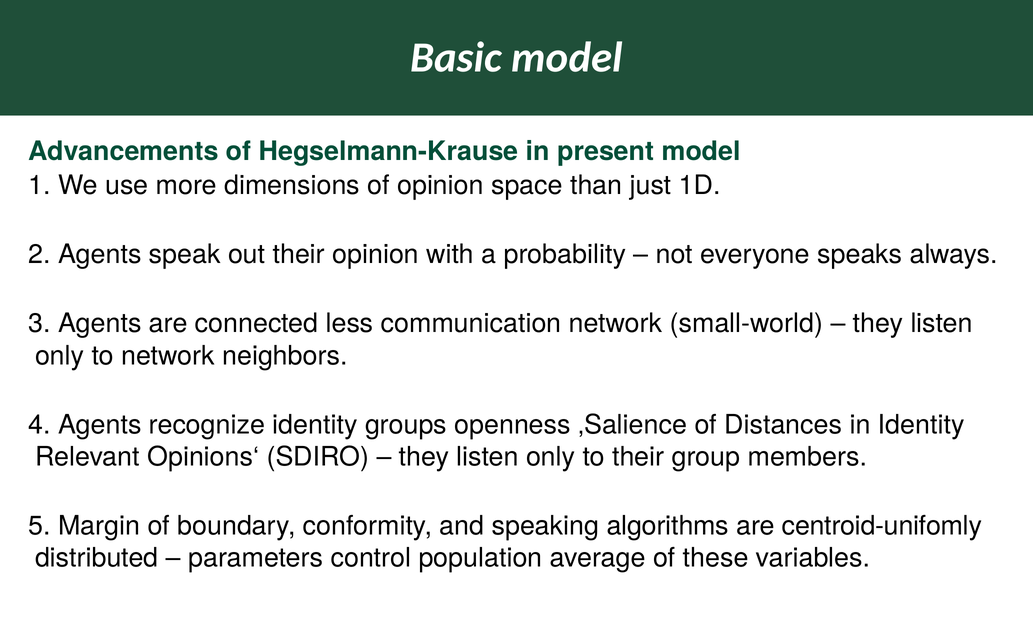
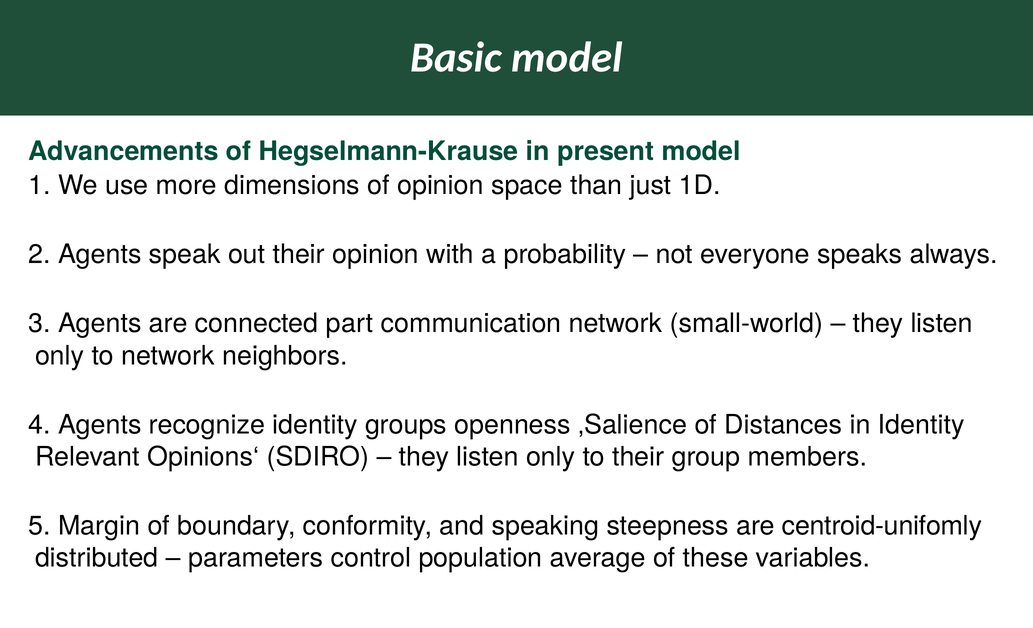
less: less -> part
algorithms: algorithms -> steepness
